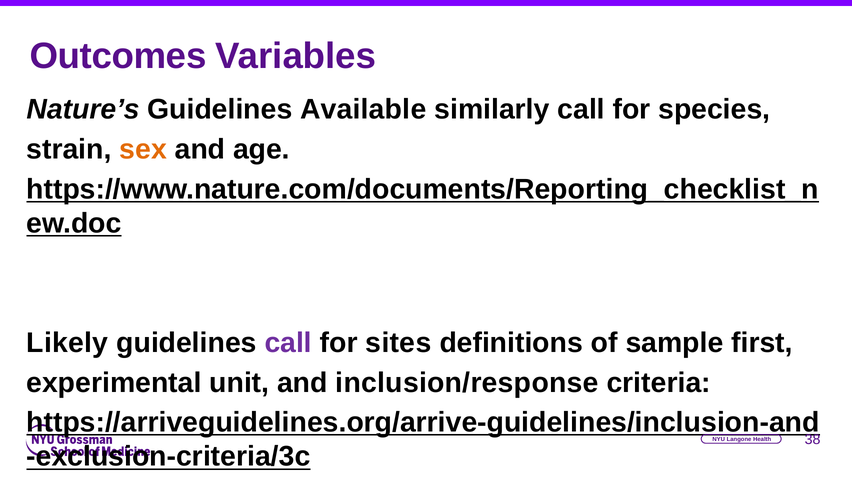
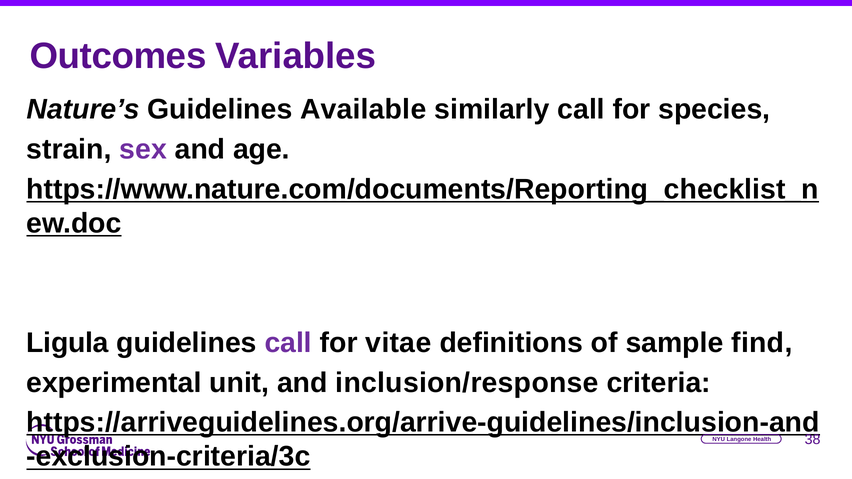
sex colour: orange -> purple
Likely: Likely -> Ligula
sites: sites -> vitae
first: first -> find
